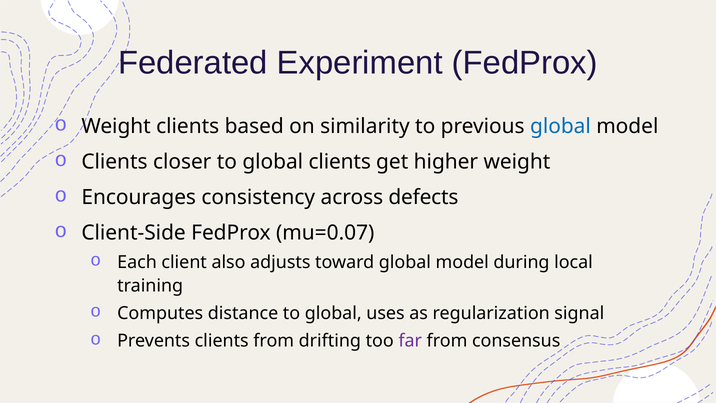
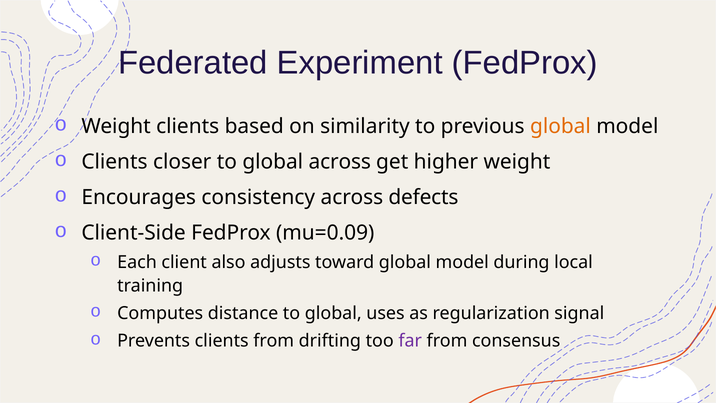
global at (560, 126) colour: blue -> orange
global clients: clients -> across
mu=0.07: mu=0.07 -> mu=0.09
